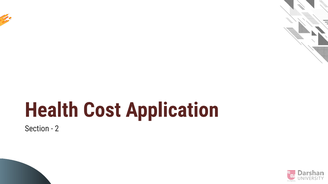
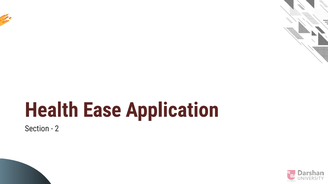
Cost: Cost -> Ease
